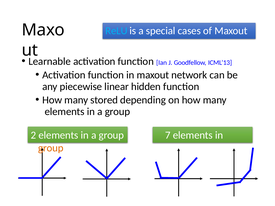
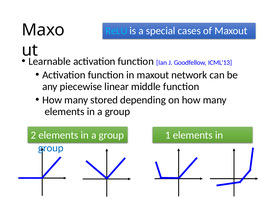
hidden: hidden -> middle
7: 7 -> 1
group at (51, 148) colour: orange -> blue
